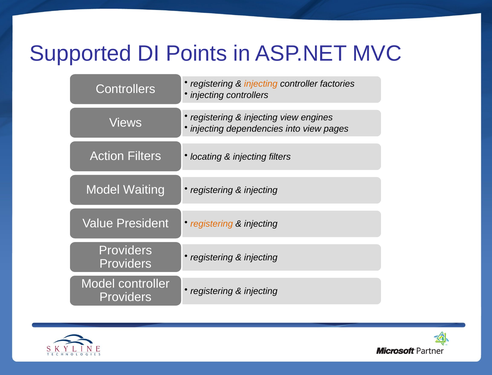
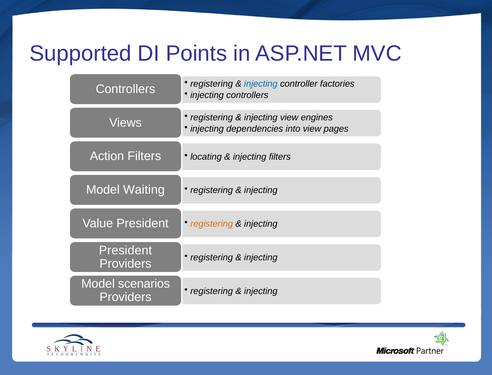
injecting at (261, 84) colour: orange -> blue
Providers at (125, 250): Providers -> President
Model controller: controller -> scenarios
